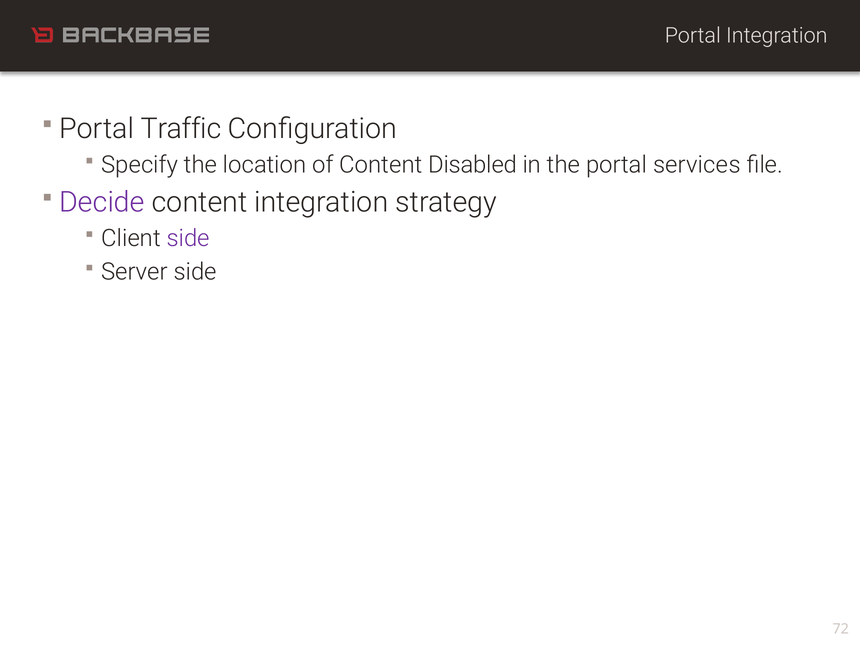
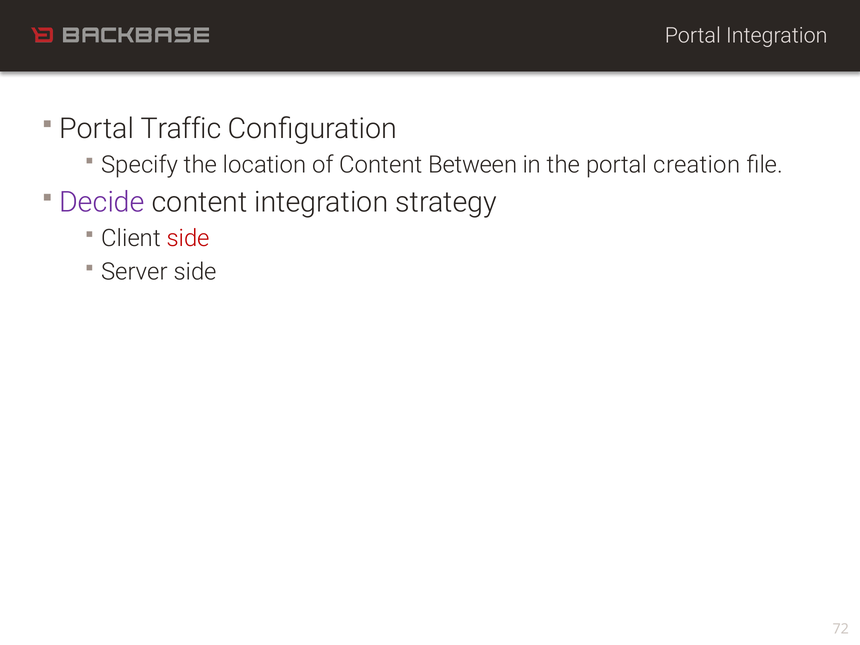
Disabled: Disabled -> Between
services: services -> creation
side at (188, 238) colour: purple -> red
